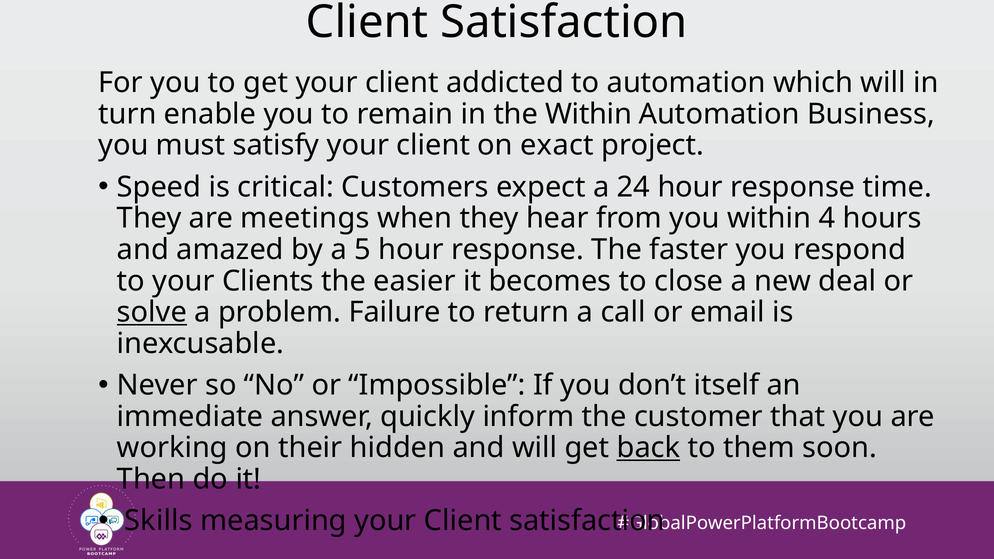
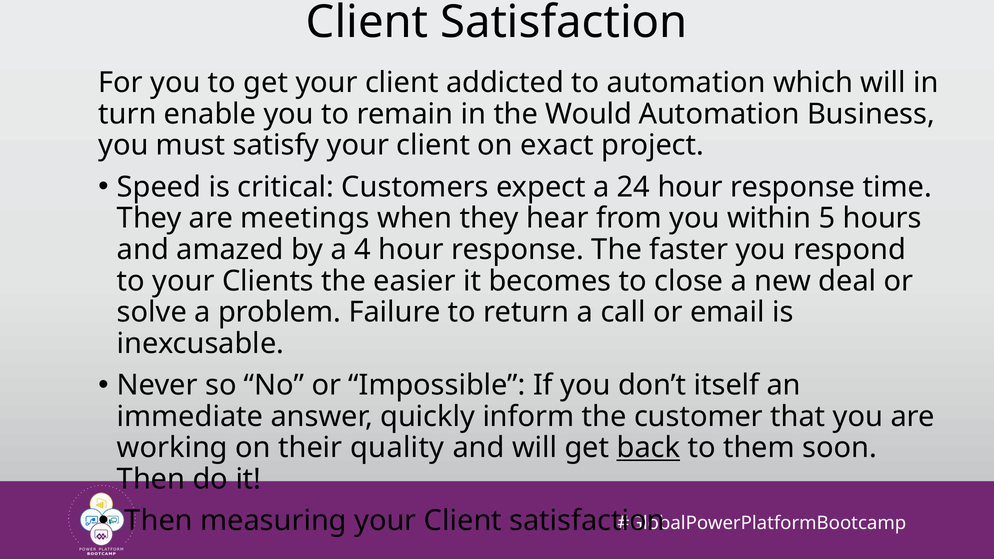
the Within: Within -> Would
4: 4 -> 5
5: 5 -> 4
solve underline: present -> none
hidden: hidden -> quality
Skills at (159, 521): Skills -> Then
